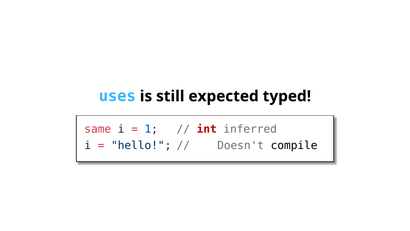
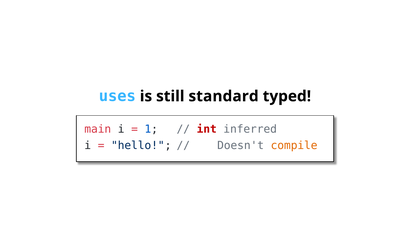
expected: expected -> standard
same: same -> main
compile colour: black -> orange
